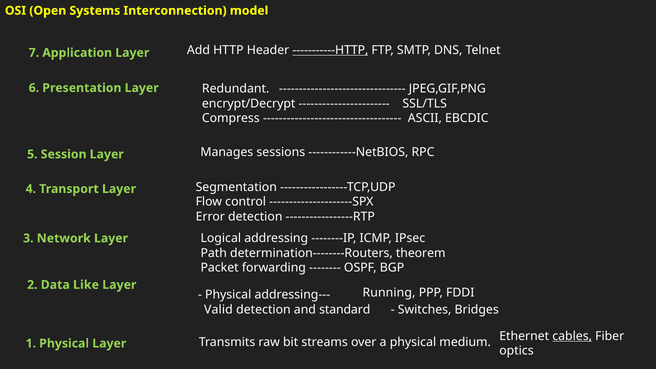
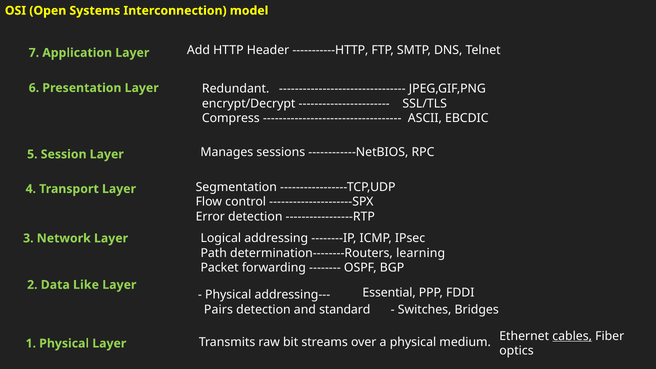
-----------HTTP underline: present -> none
theorem: theorem -> learning
Running: Running -> Essential
Valid: Valid -> Pairs
